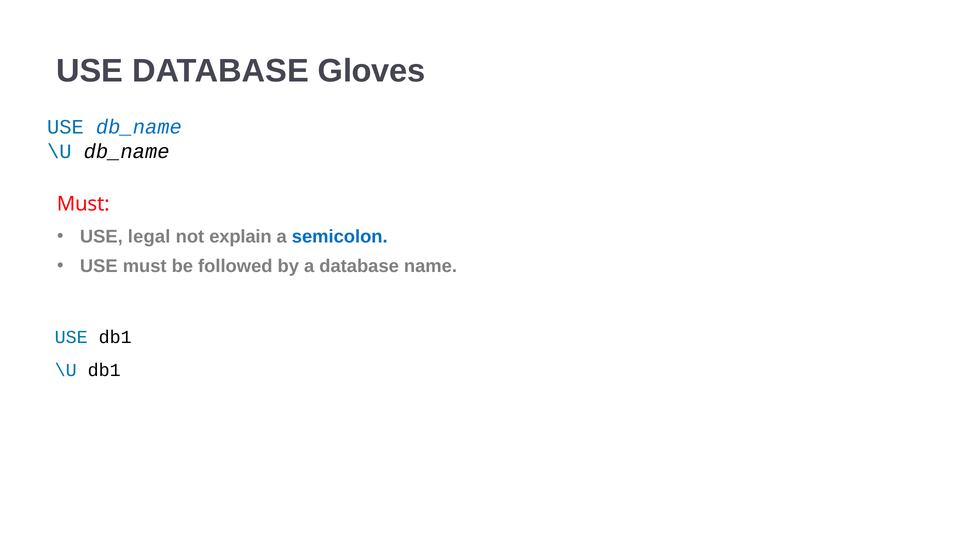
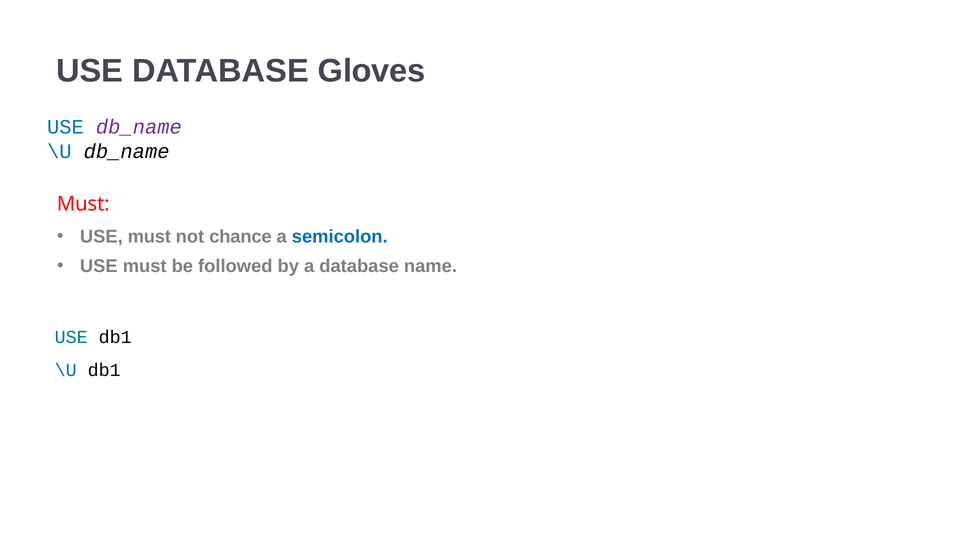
db_name at (139, 127) colour: blue -> purple
legal at (149, 237): legal -> must
explain: explain -> chance
